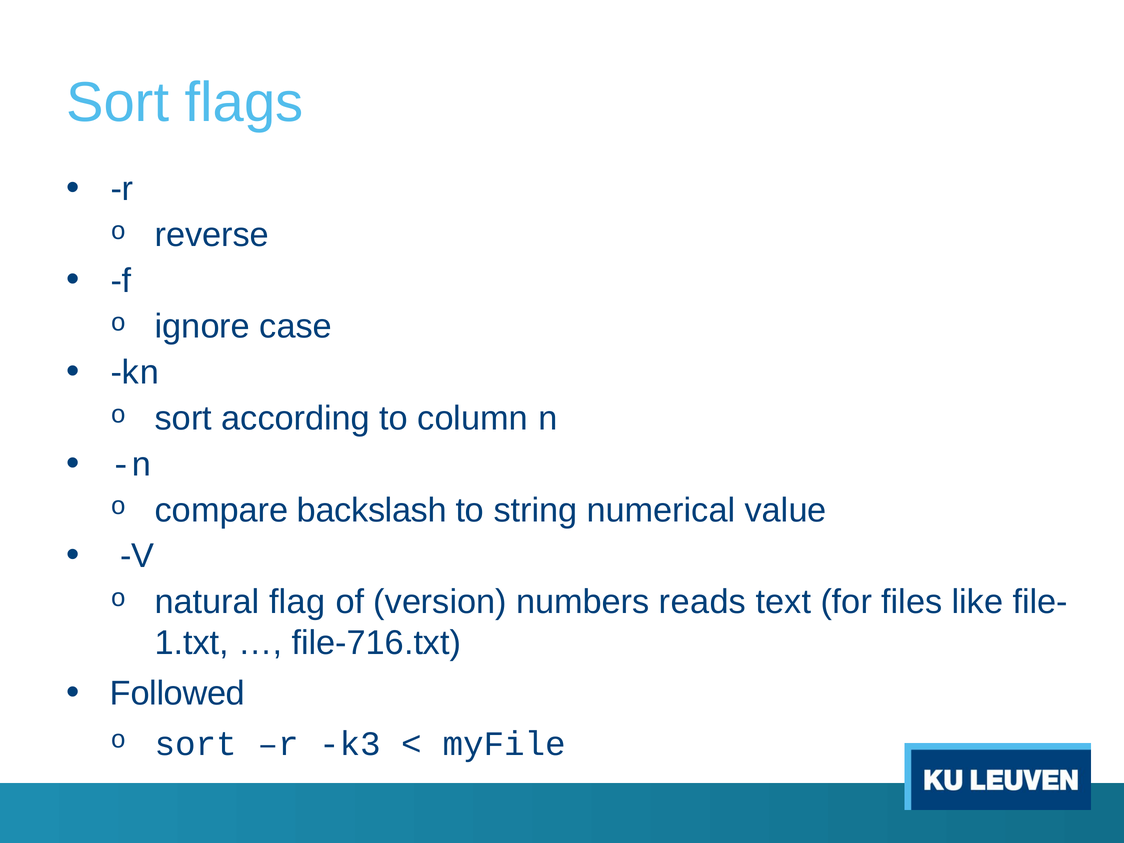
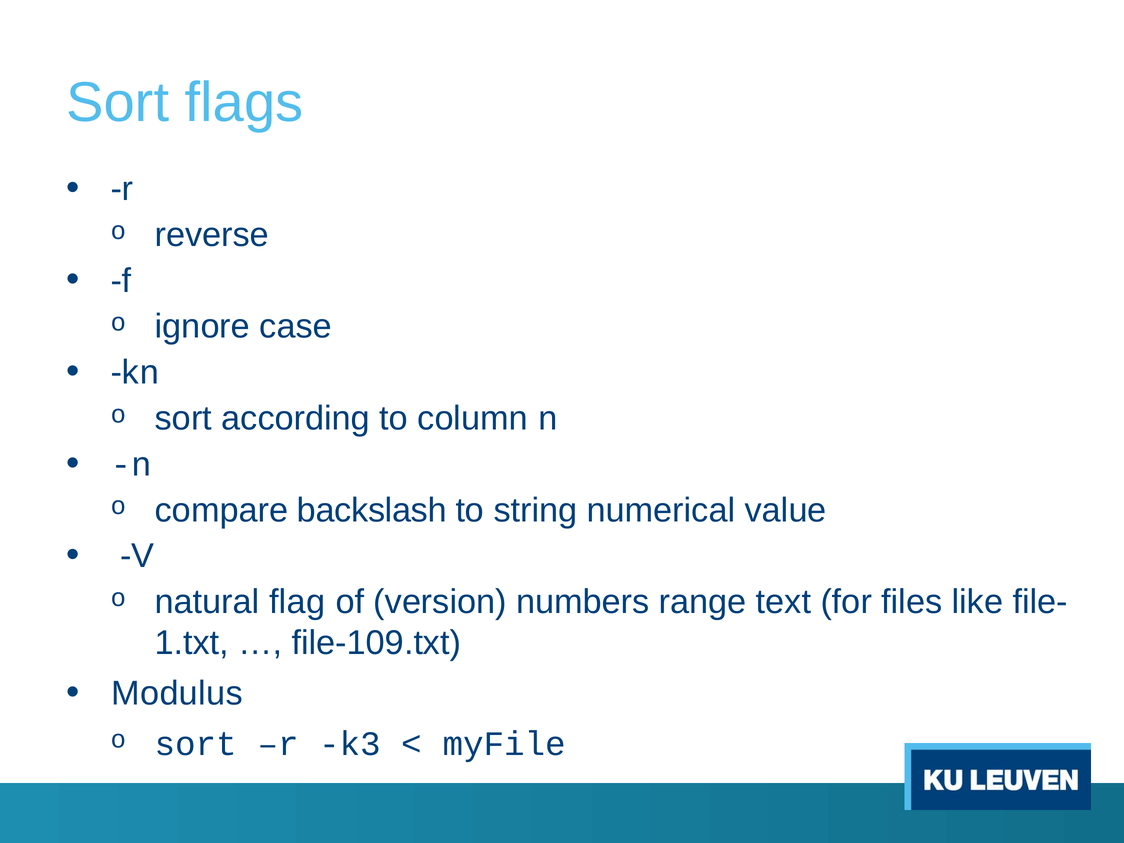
reads: reads -> range
file-716.txt: file-716.txt -> file-109.txt
Followed: Followed -> Modulus
